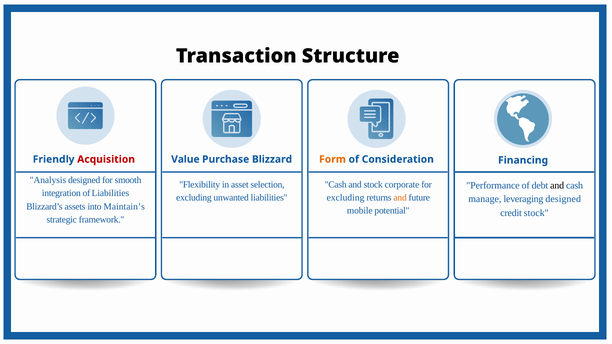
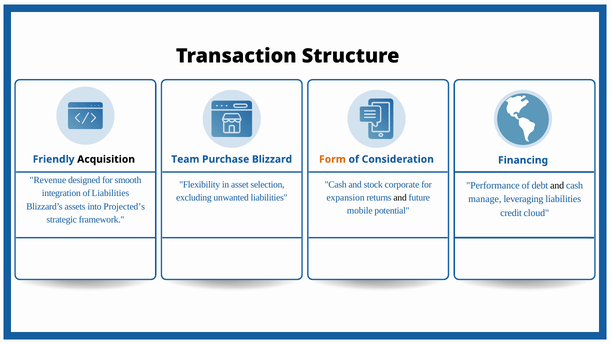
Value: Value -> Team
Acquisition colour: red -> black
Analysis: Analysis -> Revenue
excluding at (346, 198): excluding -> expansion
and at (400, 198) colour: orange -> black
leveraging designed: designed -> liabilities
Maintain’s: Maintain’s -> Projected’s
credit stock: stock -> cloud
